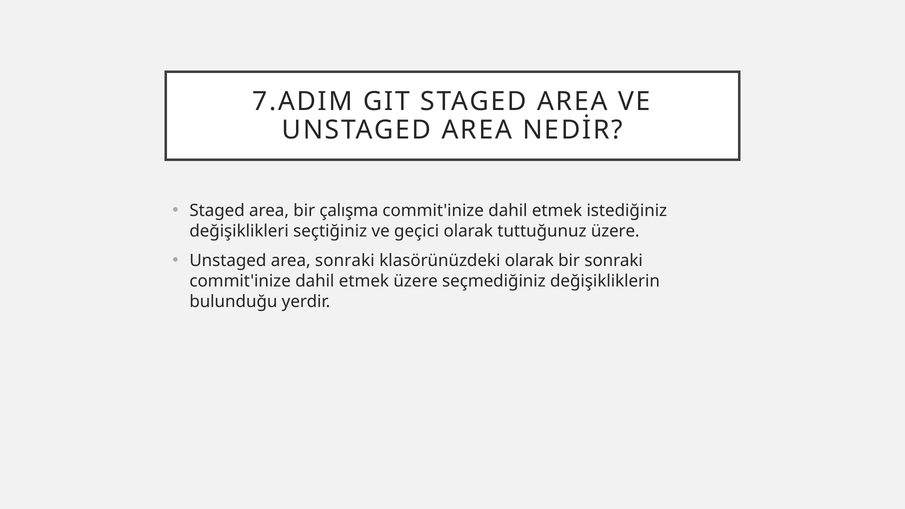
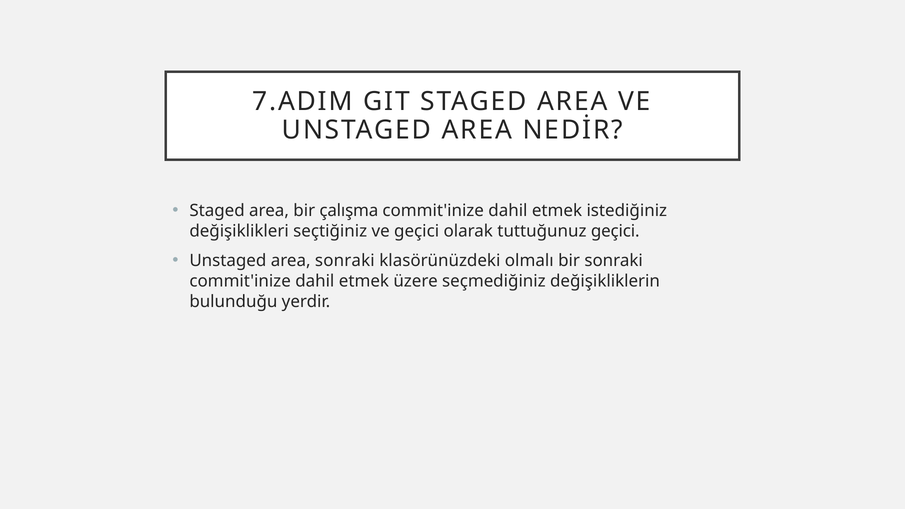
tuttuğunuz üzere: üzere -> geçici
klasörünüzdeki olarak: olarak -> olmalı
